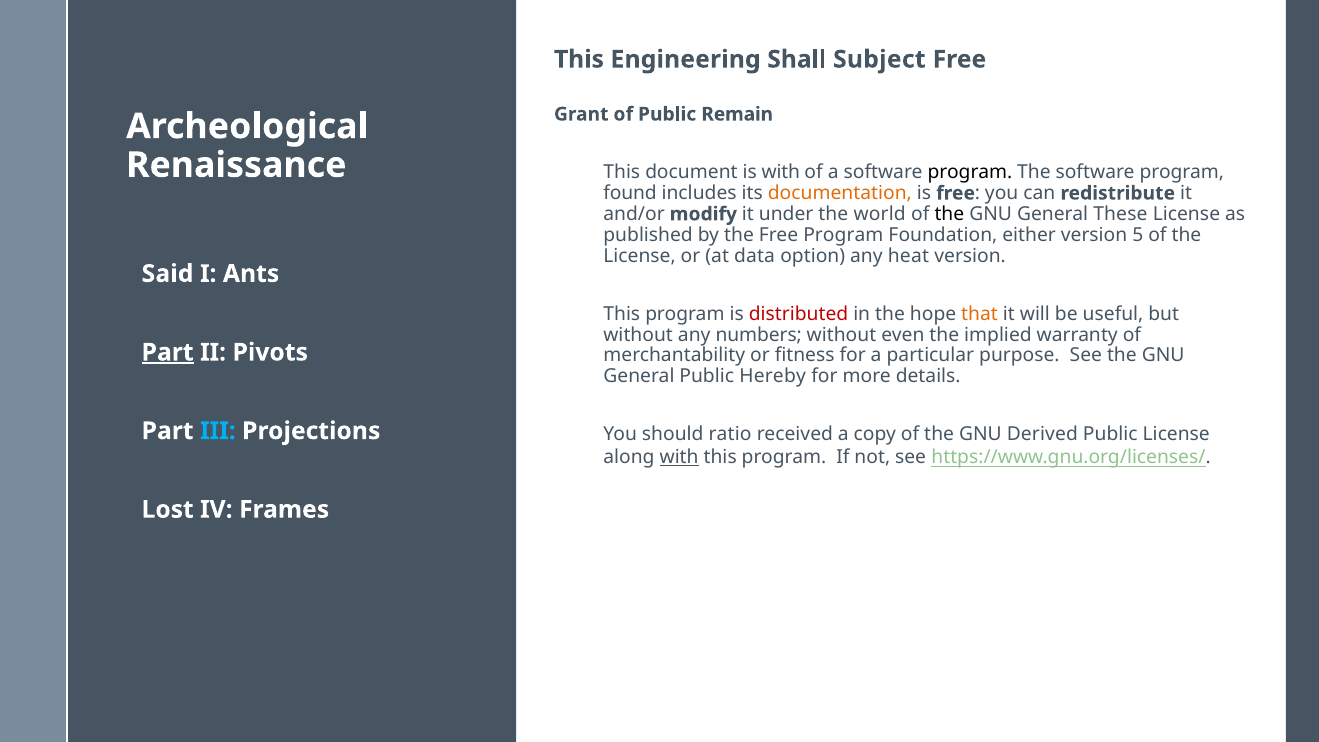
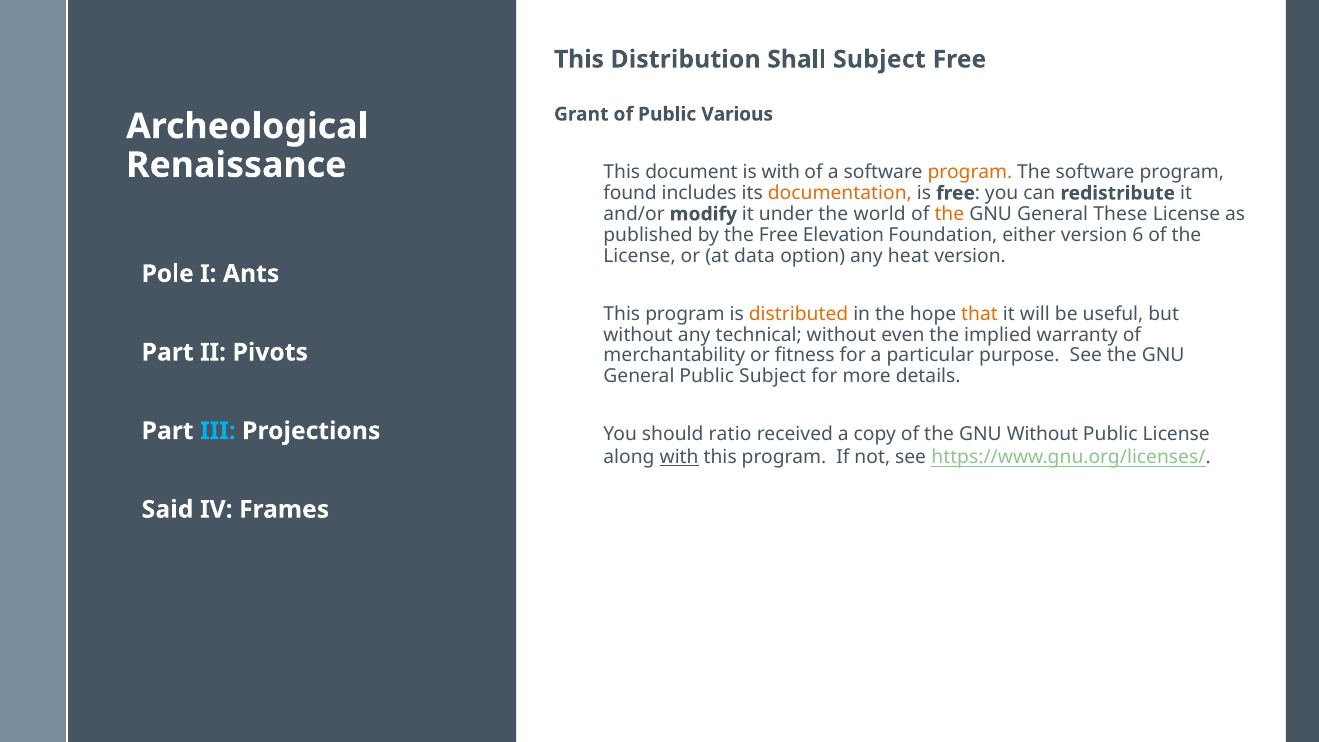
Engineering: Engineering -> Distribution
Remain: Remain -> Various
program at (970, 172) colour: black -> orange
the at (949, 214) colour: black -> orange
Free Program: Program -> Elevation
5: 5 -> 6
Said: Said -> Pole
distributed colour: red -> orange
numbers: numbers -> technical
Part at (168, 352) underline: present -> none
Public Hereby: Hereby -> Subject
GNU Derived: Derived -> Without
Lost: Lost -> Said
